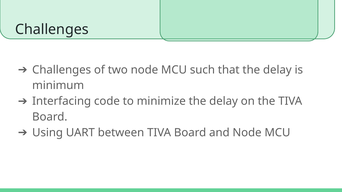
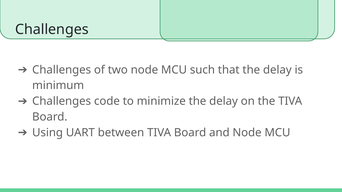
Interfacing at (62, 101): Interfacing -> Challenges
